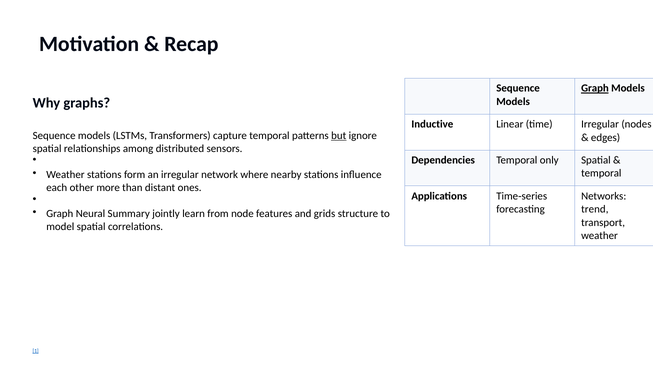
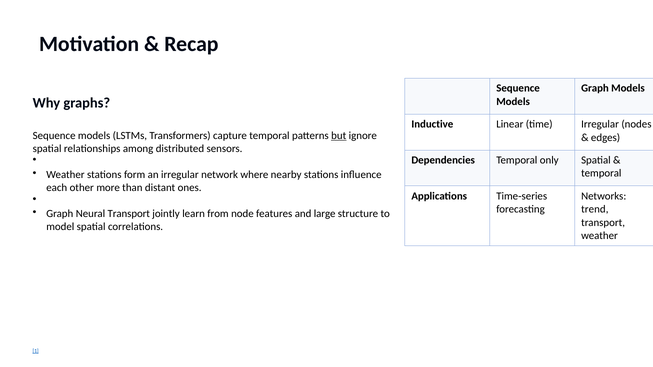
Graph at (595, 88) underline: present -> none
Neural Summary: Summary -> Transport
grids: grids -> large
